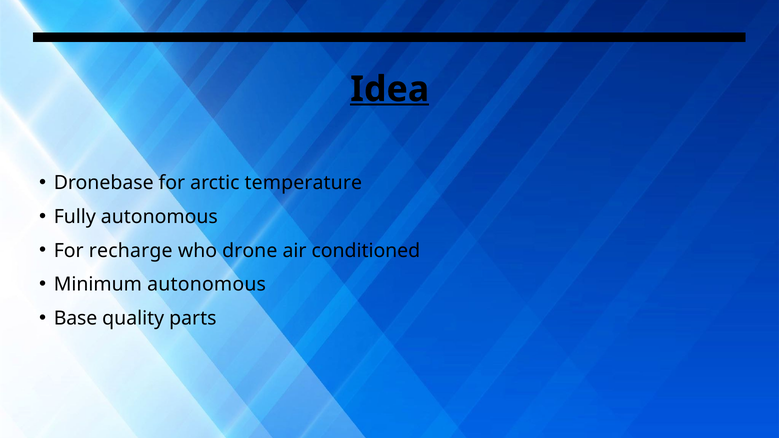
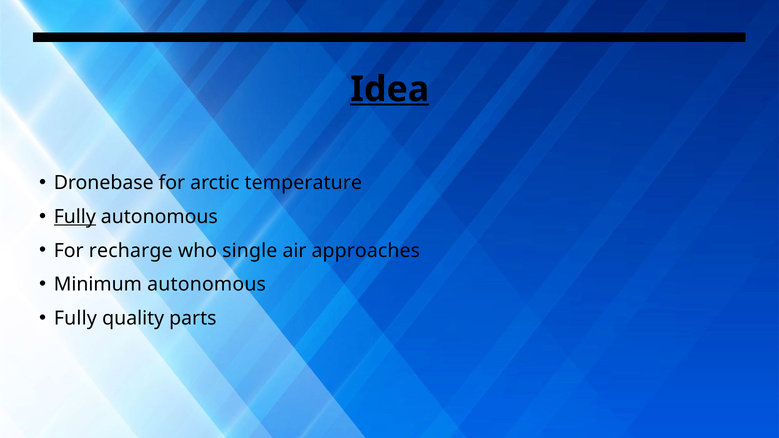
Fully at (75, 217) underline: none -> present
drone: drone -> single
conditioned: conditioned -> approaches
Base at (76, 318): Base -> Fully
